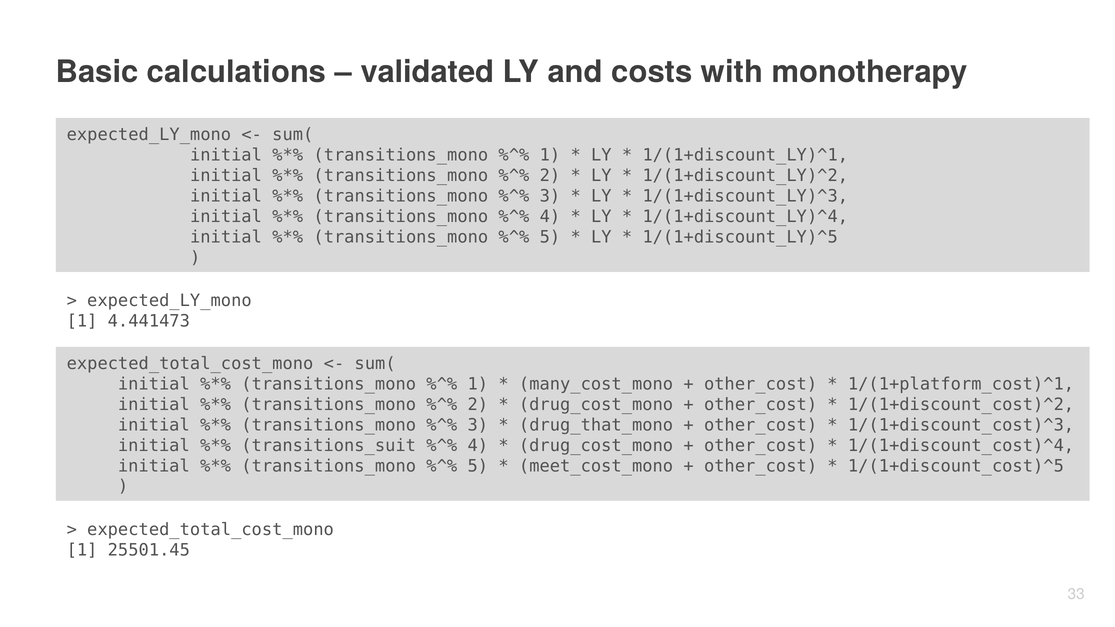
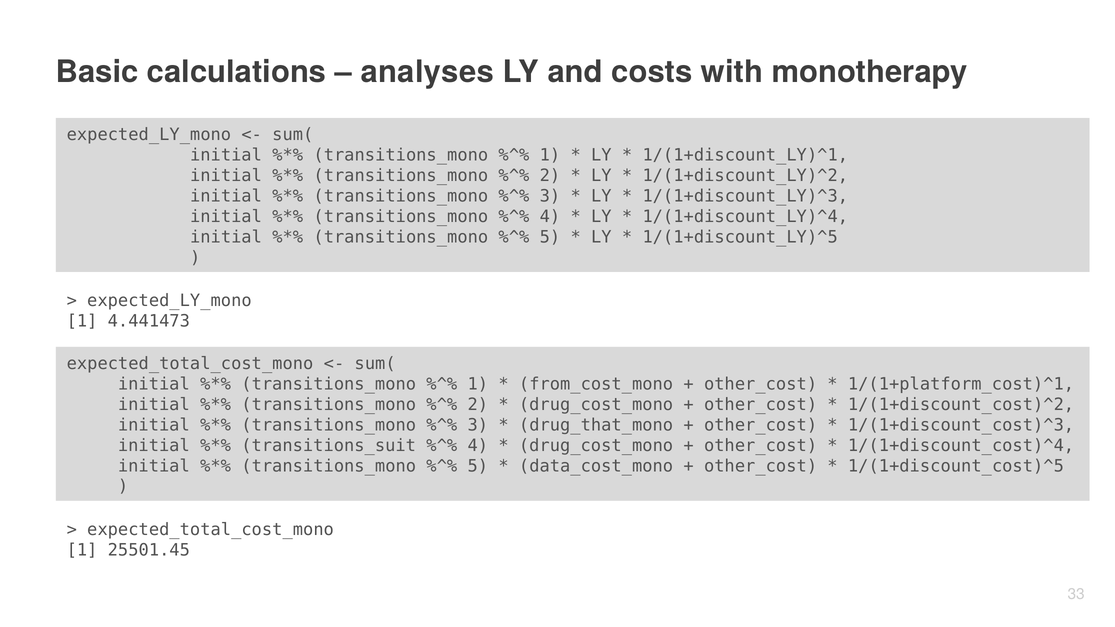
validated: validated -> analyses
many_cost_mono: many_cost_mono -> from_cost_mono
meet_cost_mono: meet_cost_mono -> data_cost_mono
